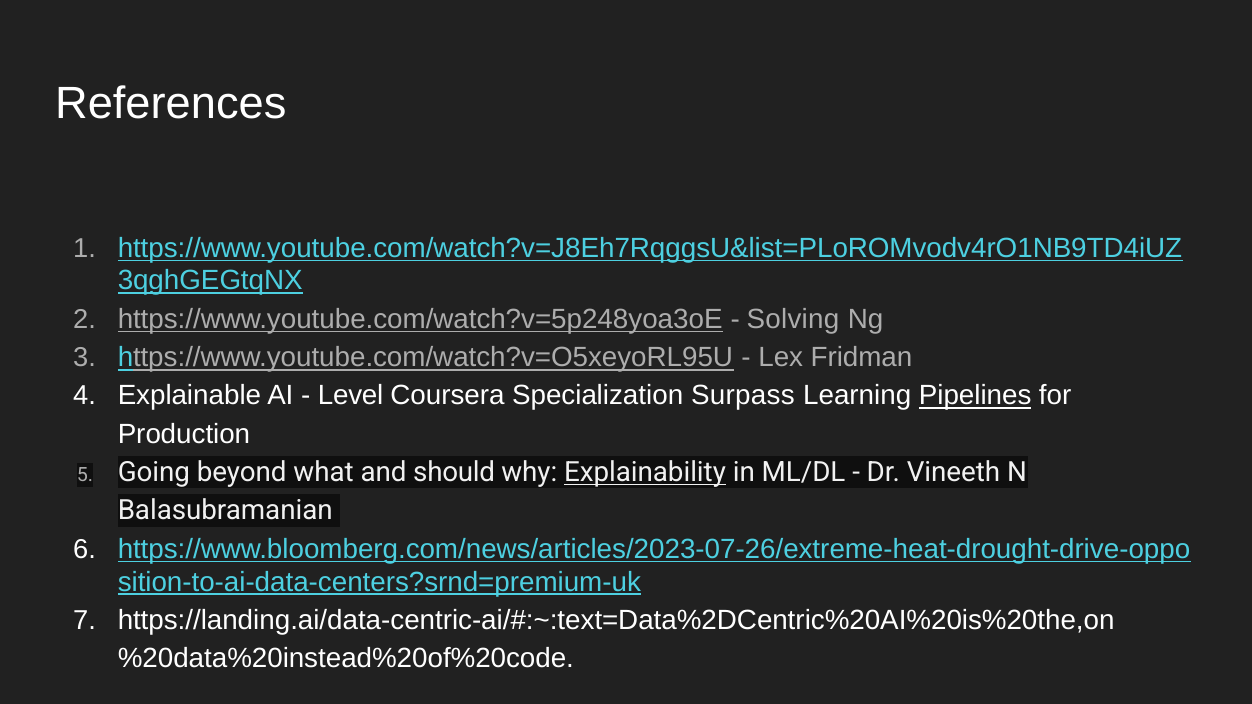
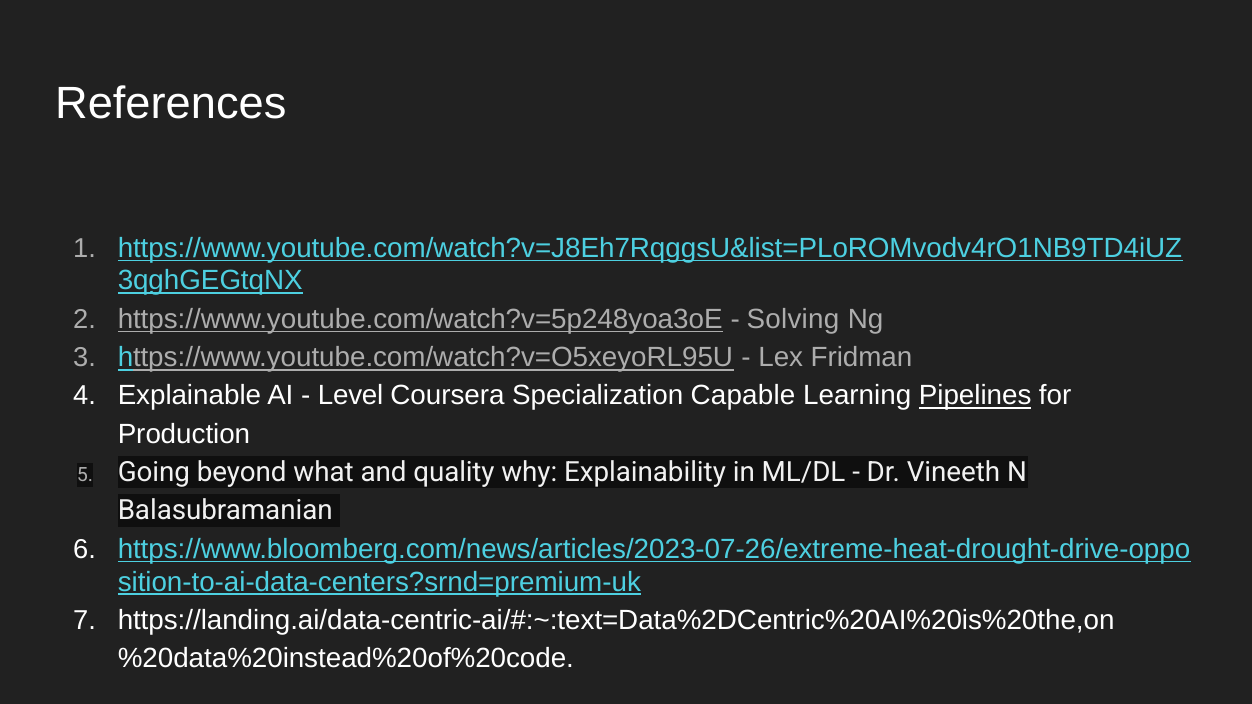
Surpass: Surpass -> Capable
should: should -> quality
Explainability underline: present -> none
